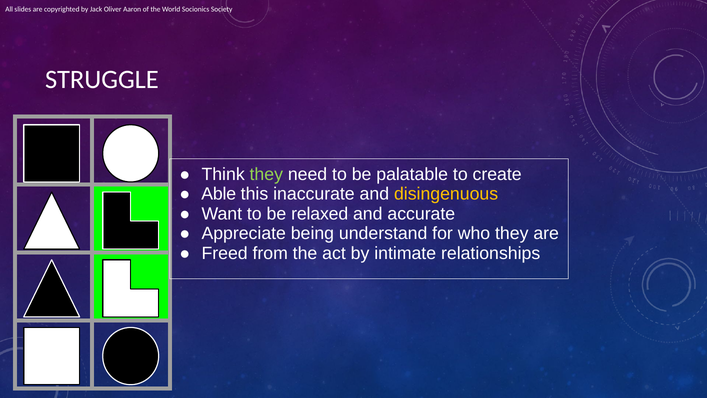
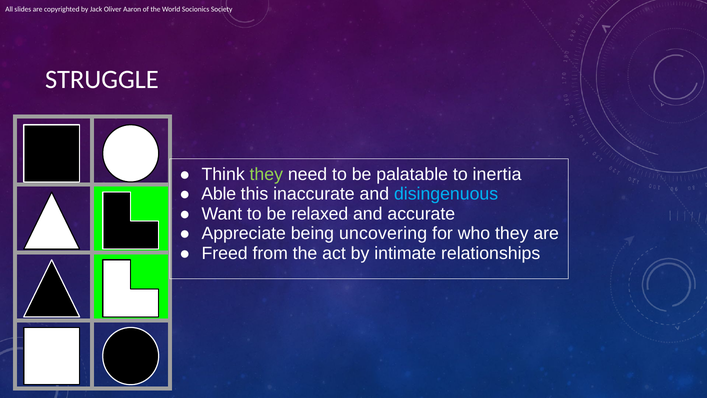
create: create -> inertia
disingenuous colour: yellow -> light blue
understand: understand -> uncovering
